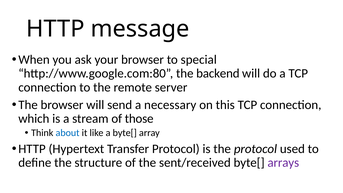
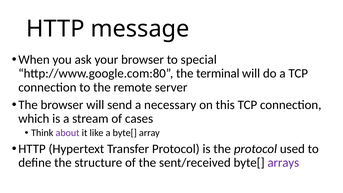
backend: backend -> terminal
those: those -> cases
about colour: blue -> purple
